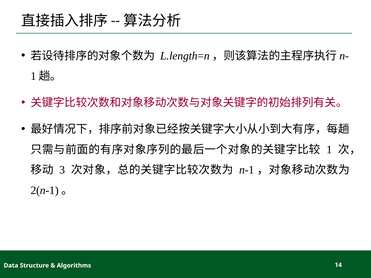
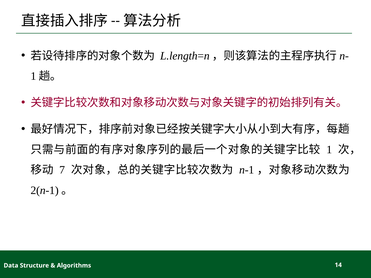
3: 3 -> 7
